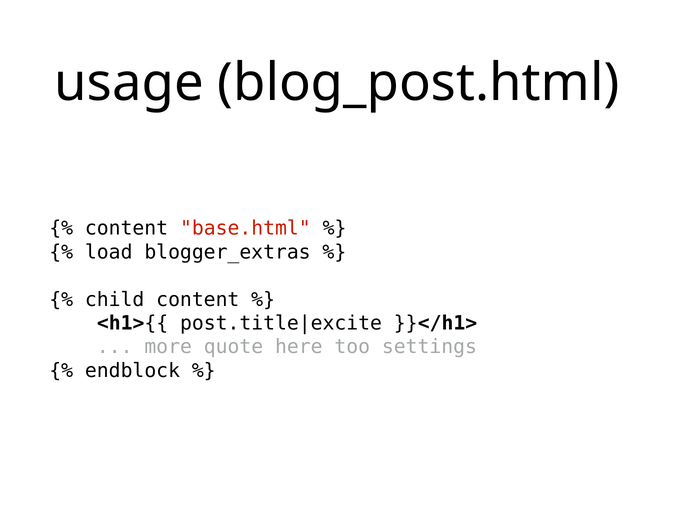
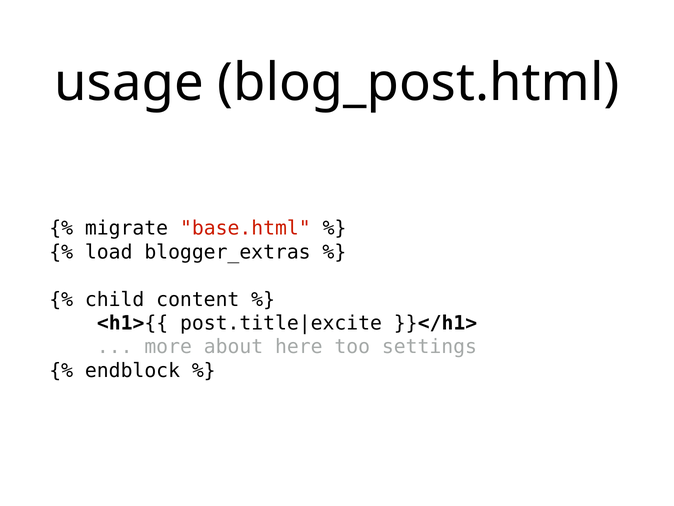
content at (127, 228): content -> migrate
quote: quote -> about
